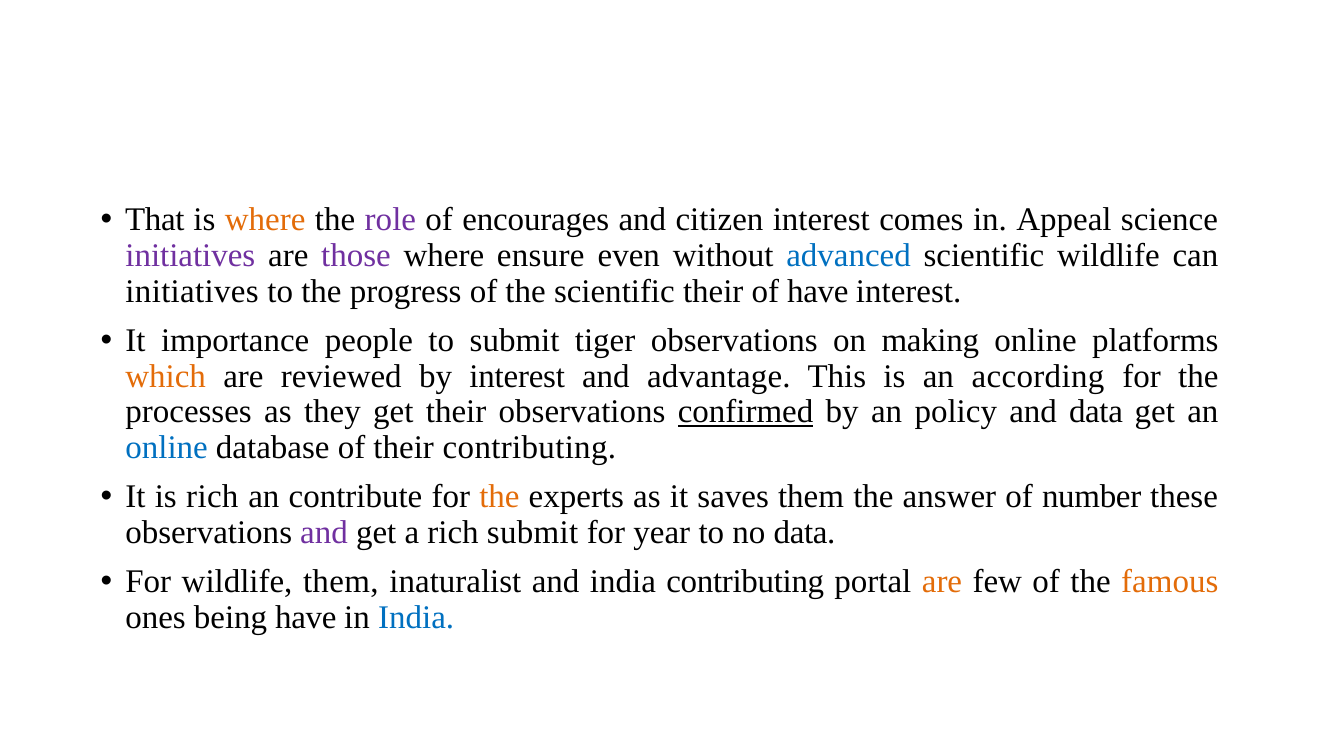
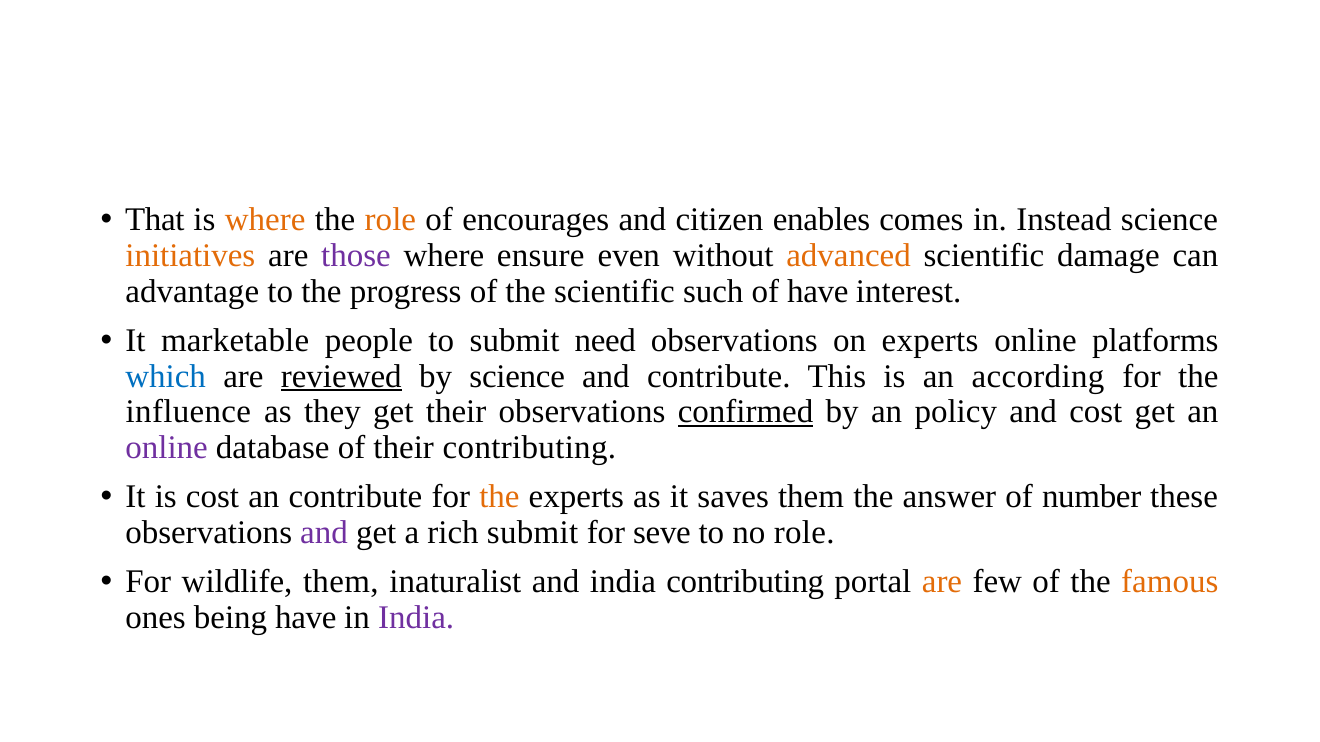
role at (390, 220) colour: purple -> orange
citizen interest: interest -> enables
Appeal: Appeal -> Instead
initiatives at (190, 256) colour: purple -> orange
advanced colour: blue -> orange
scientific wildlife: wildlife -> damage
initiatives at (192, 291): initiatives -> advantage
scientific their: their -> such
importance: importance -> marketable
tiger: tiger -> need
on making: making -> experts
which colour: orange -> blue
reviewed underline: none -> present
by interest: interest -> science
and advantage: advantage -> contribute
processes: processes -> influence
and data: data -> cost
online at (167, 448) colour: blue -> purple
is rich: rich -> cost
year: year -> seve
no data: data -> role
India at (416, 618) colour: blue -> purple
